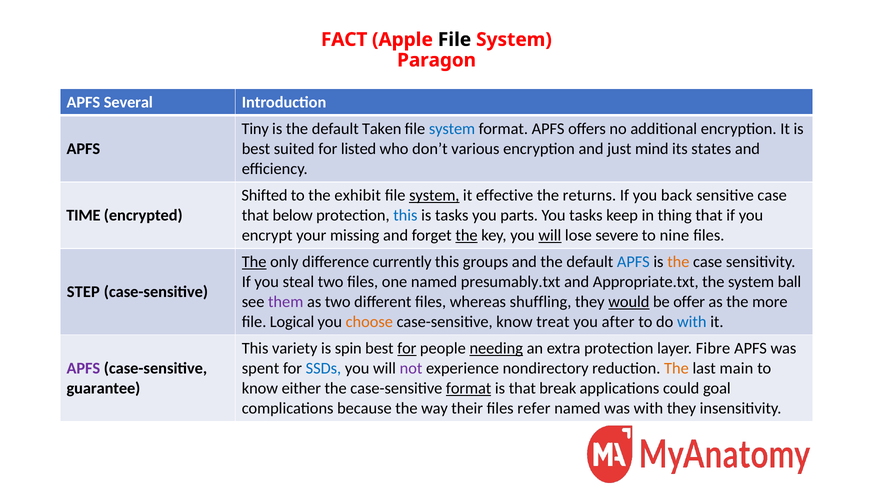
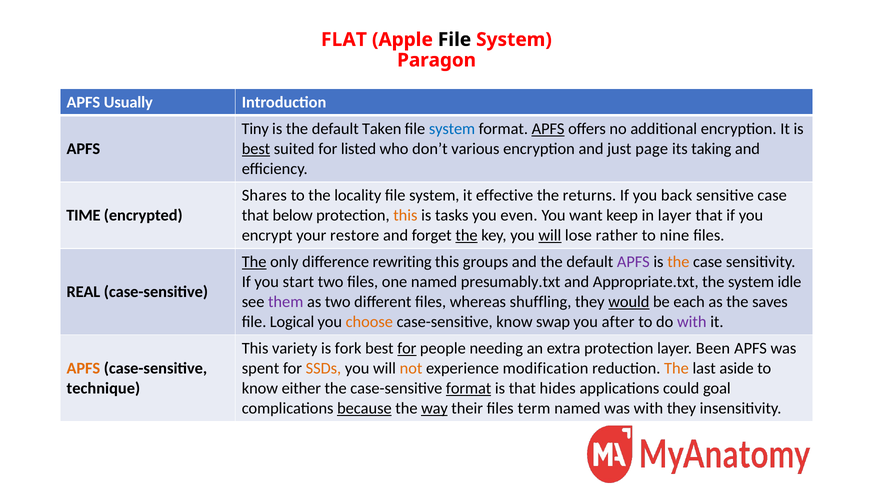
FACT: FACT -> FLAT
Several: Several -> Usually
APFS at (548, 129) underline: none -> present
best at (256, 149) underline: none -> present
mind: mind -> page
states: states -> taking
Shifted: Shifted -> Shares
exhibit: exhibit -> locality
system at (434, 195) underline: present -> none
this at (405, 215) colour: blue -> orange
parts: parts -> even
You tasks: tasks -> want
in thing: thing -> layer
missing: missing -> restore
severe: severe -> rather
currently: currently -> rewriting
APFS at (633, 262) colour: blue -> purple
steal: steal -> start
ball: ball -> idle
STEP: STEP -> REAL
offer: offer -> each
more: more -> saves
treat: treat -> swap
with at (692, 322) colour: blue -> purple
spin: spin -> fork
needing underline: present -> none
Fibre: Fibre -> Been
APFS at (83, 368) colour: purple -> orange
SSDs colour: blue -> orange
not colour: purple -> orange
nondirectory: nondirectory -> modification
main: main -> aside
guarantee: guarantee -> technique
break: break -> hides
because underline: none -> present
way underline: none -> present
refer: refer -> term
